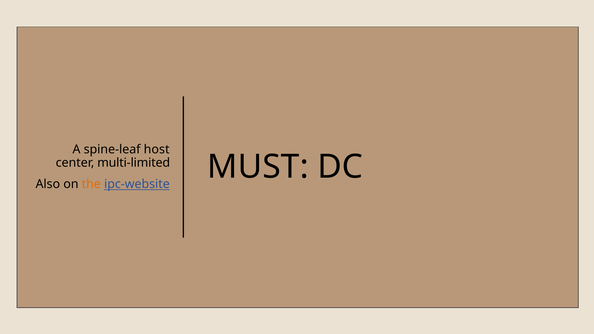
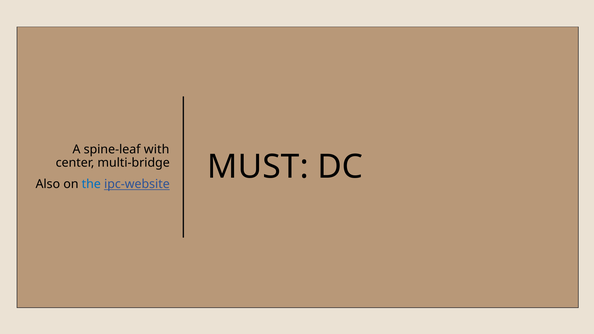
host: host -> with
multi-limited: multi-limited -> multi-bridge
the colour: orange -> blue
